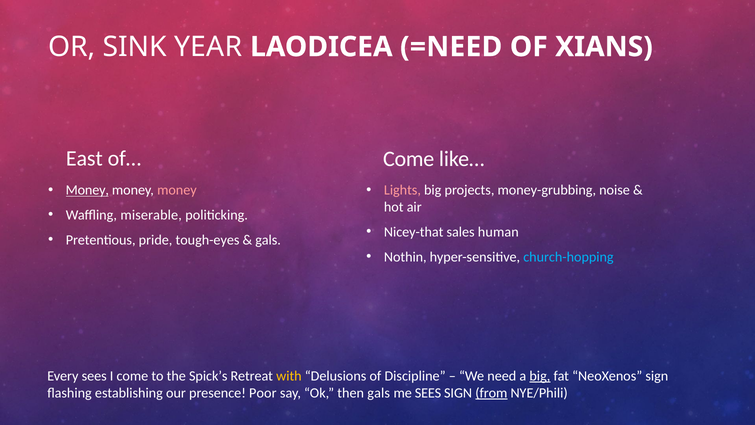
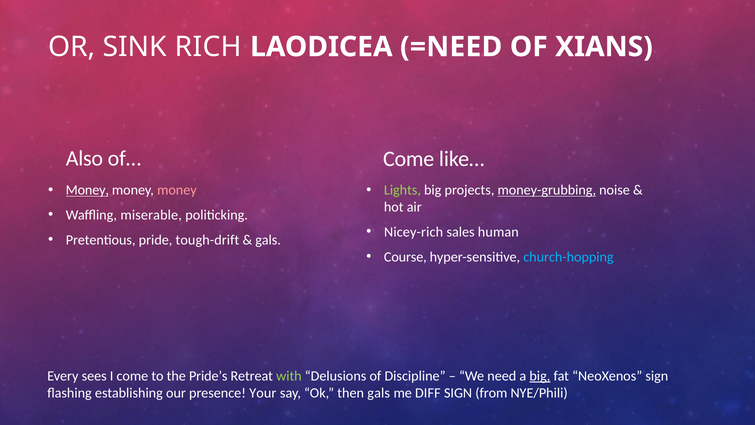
YEAR: YEAR -> RICH
East: East -> Also
Lights colour: pink -> light green
money-grubbing underline: none -> present
Nicey-that: Nicey-that -> Nicey-rich
tough-eyes: tough-eyes -> tough-drift
Nothin: Nothin -> Course
Spick’s: Spick’s -> Pride’s
with colour: yellow -> light green
Poor: Poor -> Your
me SEES: SEES -> DIFF
from underline: present -> none
